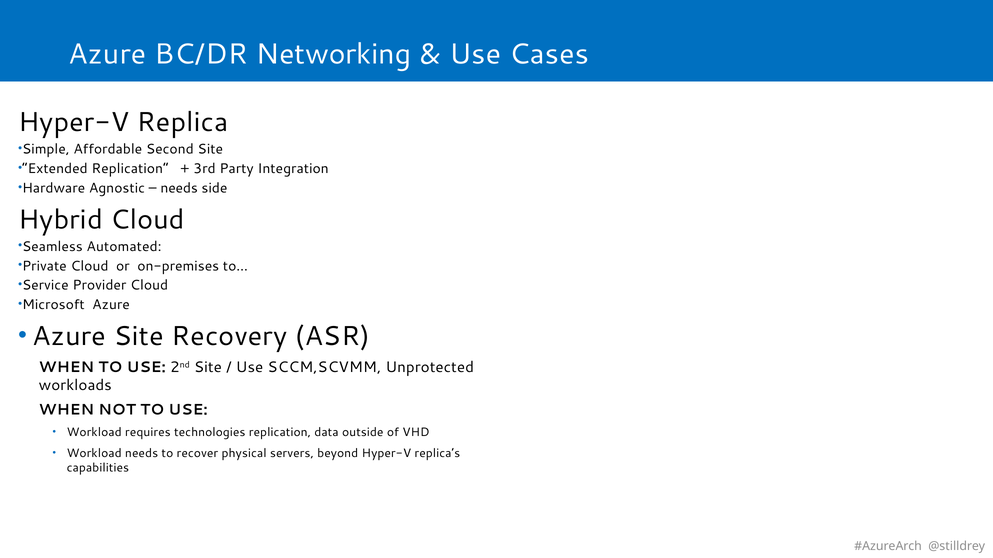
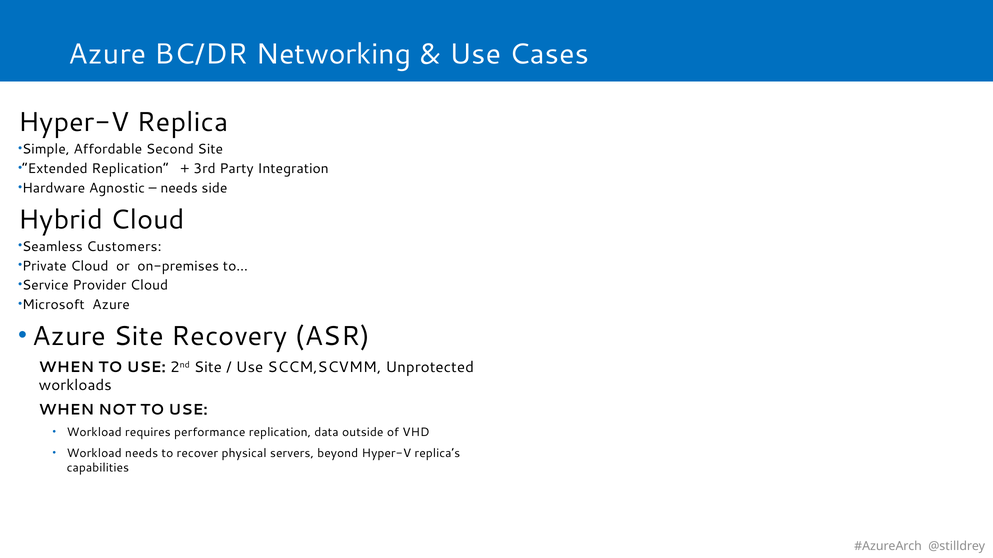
Automated: Automated -> Customers
technologies: technologies -> performance
